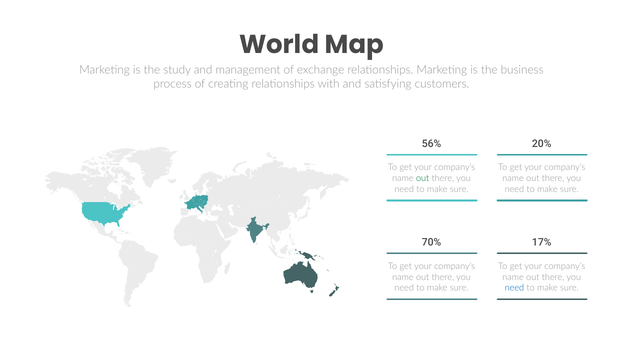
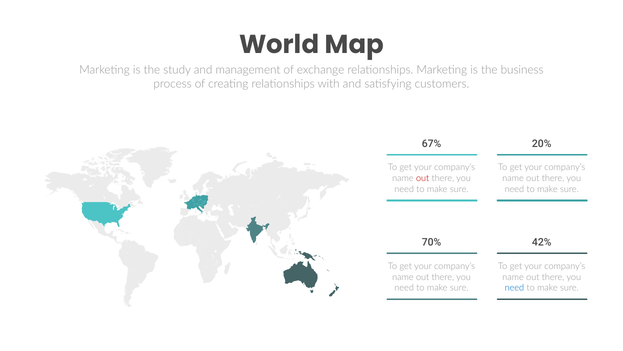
56%: 56% -> 67%
out at (423, 178) colour: green -> red
17%: 17% -> 42%
